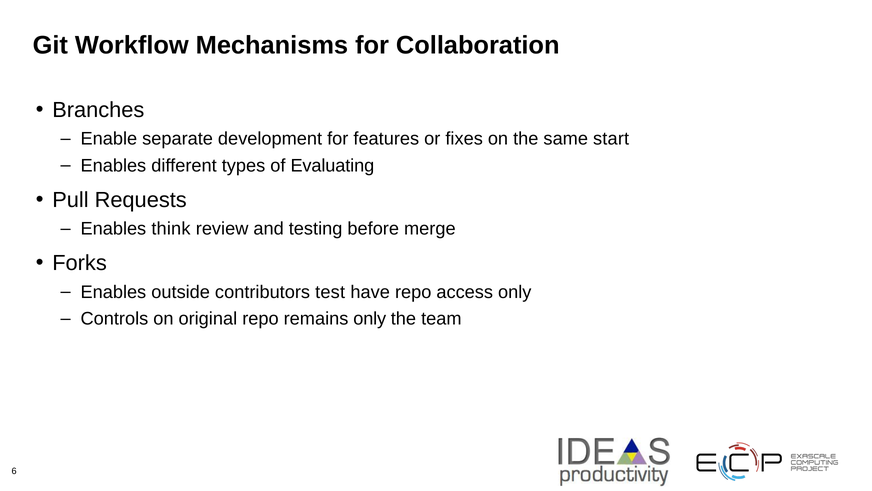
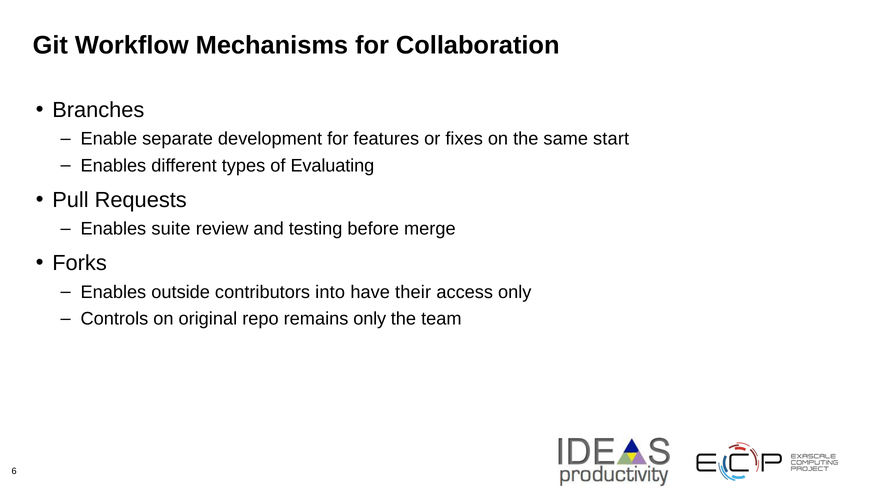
think: think -> suite
test: test -> into
have repo: repo -> their
